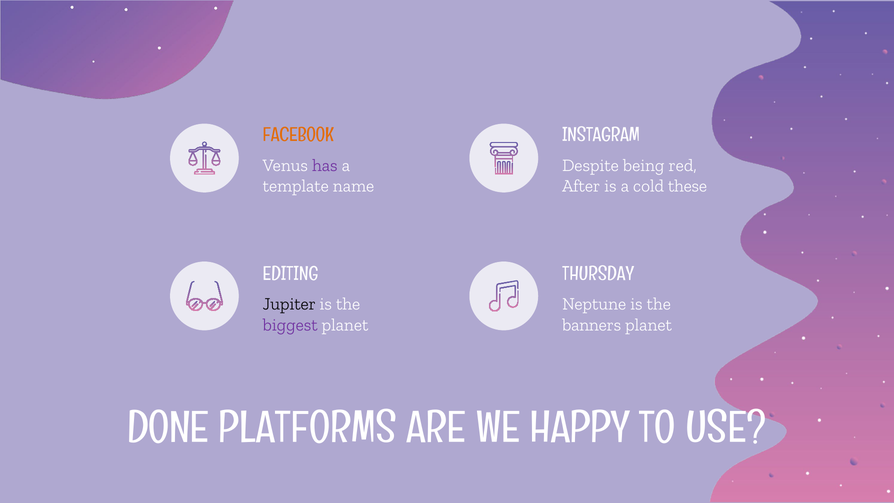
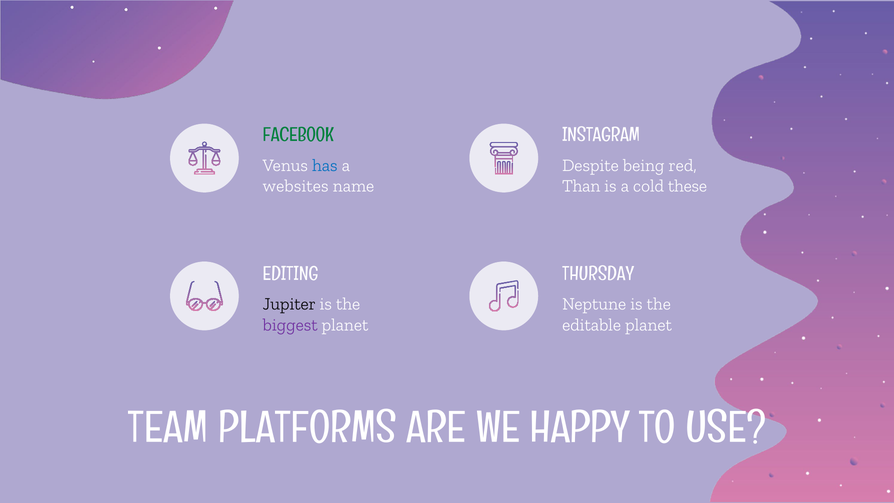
FACEBOOK colour: orange -> green
has colour: purple -> blue
template: template -> websites
After: After -> Than
banners: banners -> editable
DONE: DONE -> TEAM
